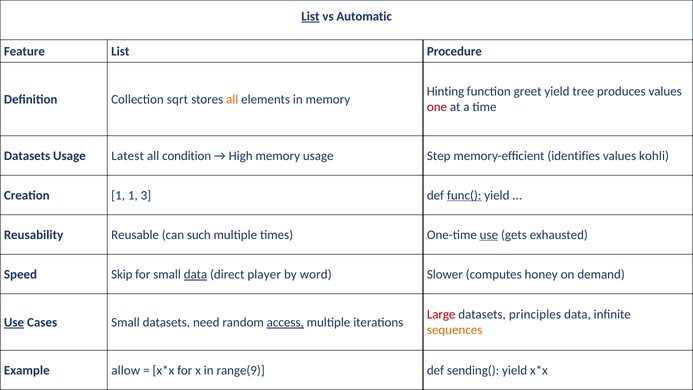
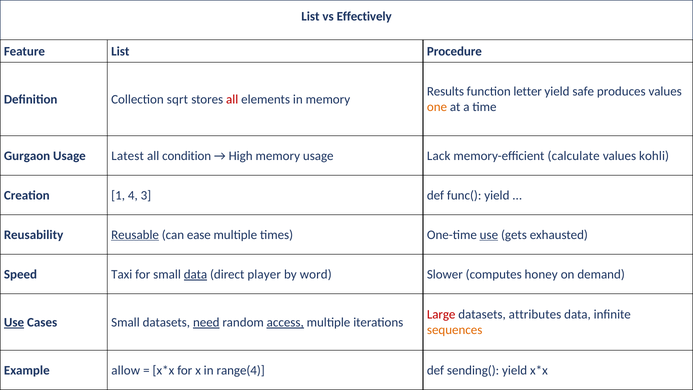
List at (310, 16) underline: present -> none
Automatic: Automatic -> Effectively
Hinting: Hinting -> Results
greet: greet -> letter
tree: tree -> safe
all at (232, 99) colour: orange -> red
one colour: red -> orange
Datasets at (27, 156): Datasets -> Gurgaon
Step: Step -> Lack
identifies: identifies -> calculate
1 1: 1 -> 4
func( underline: present -> none
Reusable underline: none -> present
such: such -> ease
Skip: Skip -> Taxi
principles: principles -> attributes
need underline: none -> present
range(9: range(9 -> range(4
